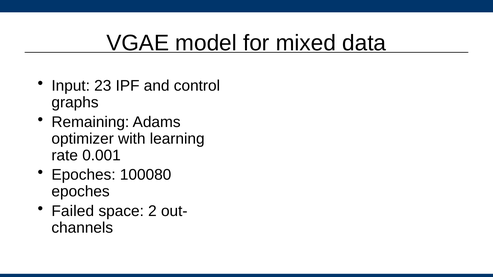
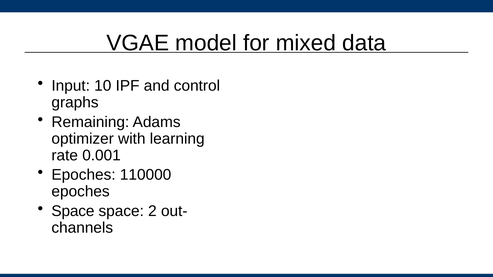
23: 23 -> 10
100080: 100080 -> 110000
Failed at (73, 211): Failed -> Space
